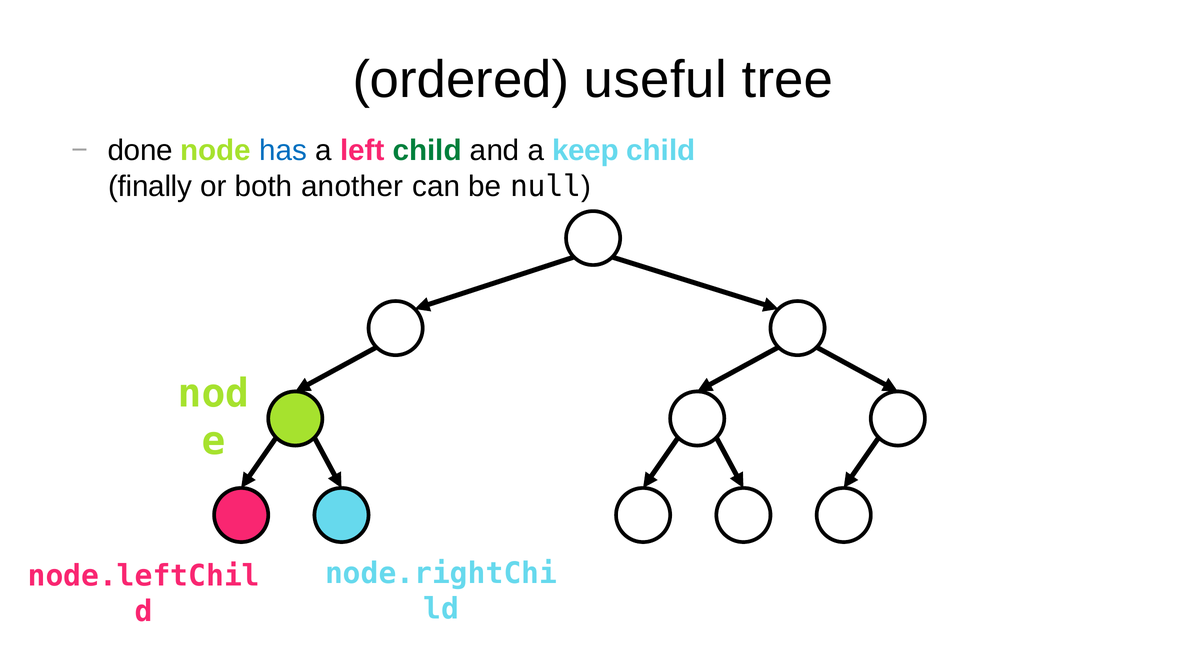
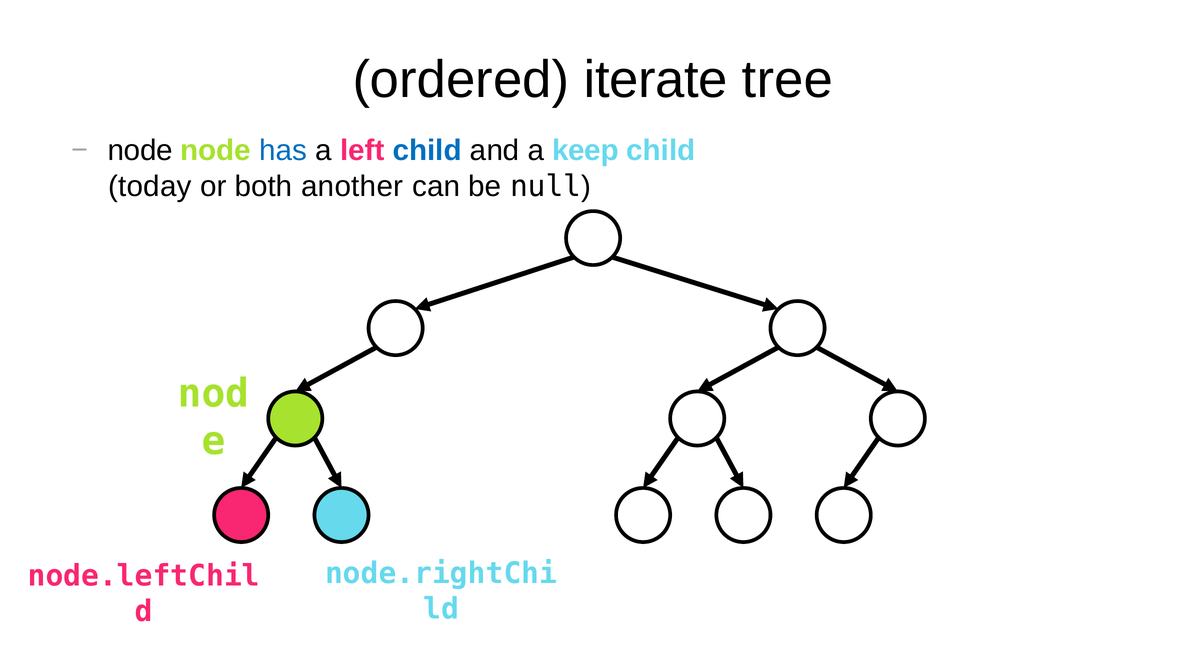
useful: useful -> iterate
done at (140, 151): done -> node
child at (427, 151) colour: green -> blue
finally: finally -> today
